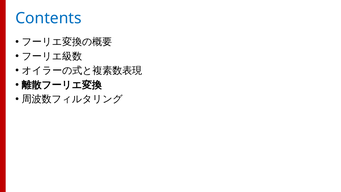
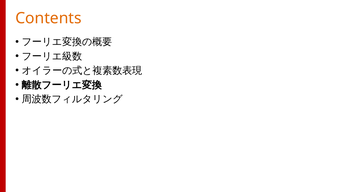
Contents colour: blue -> orange
